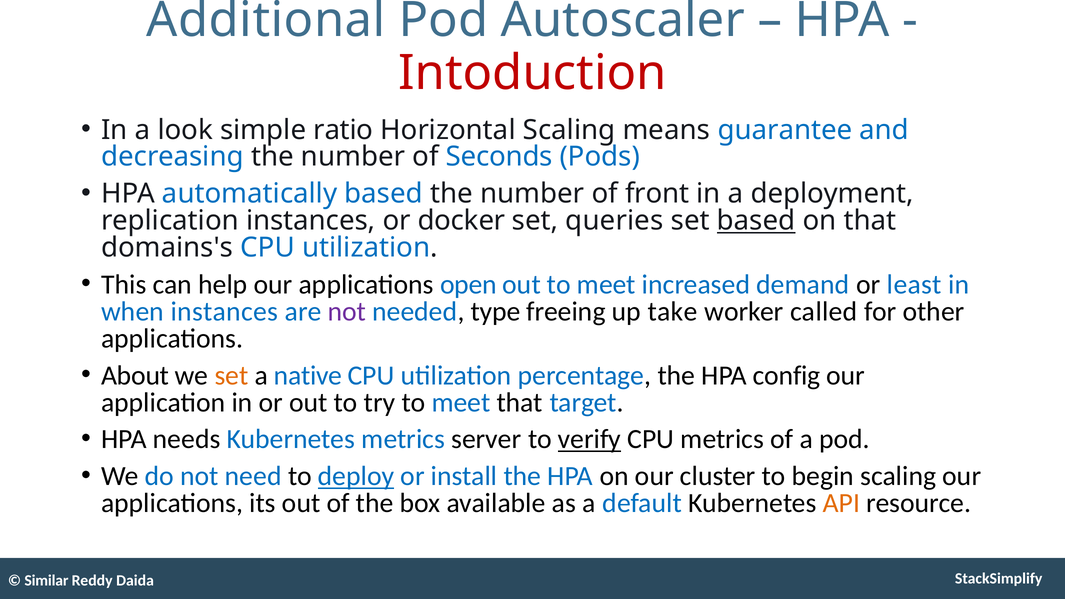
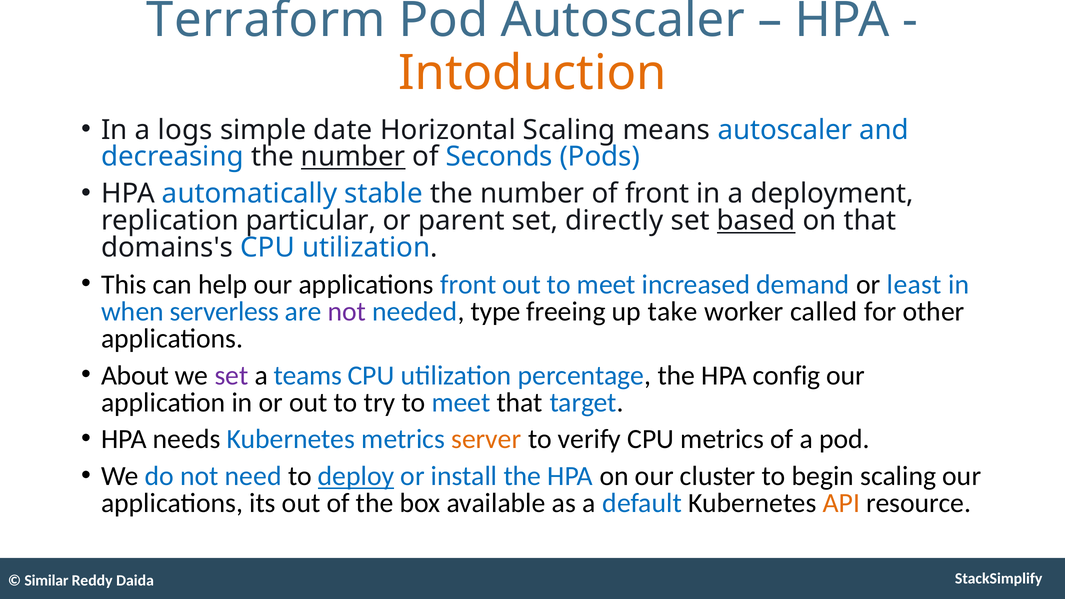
Additional: Additional -> Terraform
Intoduction colour: red -> orange
look: look -> logs
ratio: ratio -> date
means guarantee: guarantee -> autoscaler
number at (353, 157) underline: none -> present
automatically based: based -> stable
replication instances: instances -> particular
docker: docker -> parent
queries: queries -> directly
applications open: open -> front
when instances: instances -> serverless
set at (231, 375) colour: orange -> purple
native: native -> teams
server colour: black -> orange
verify underline: present -> none
